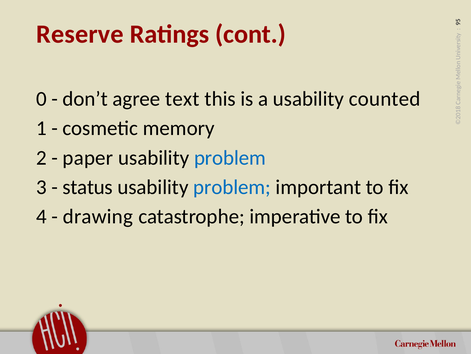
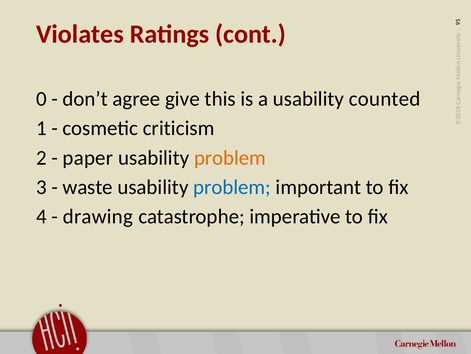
Reserve: Reserve -> Violates
text: text -> give
memory: memory -> criticism
problem at (230, 157) colour: blue -> orange
status: status -> waste
